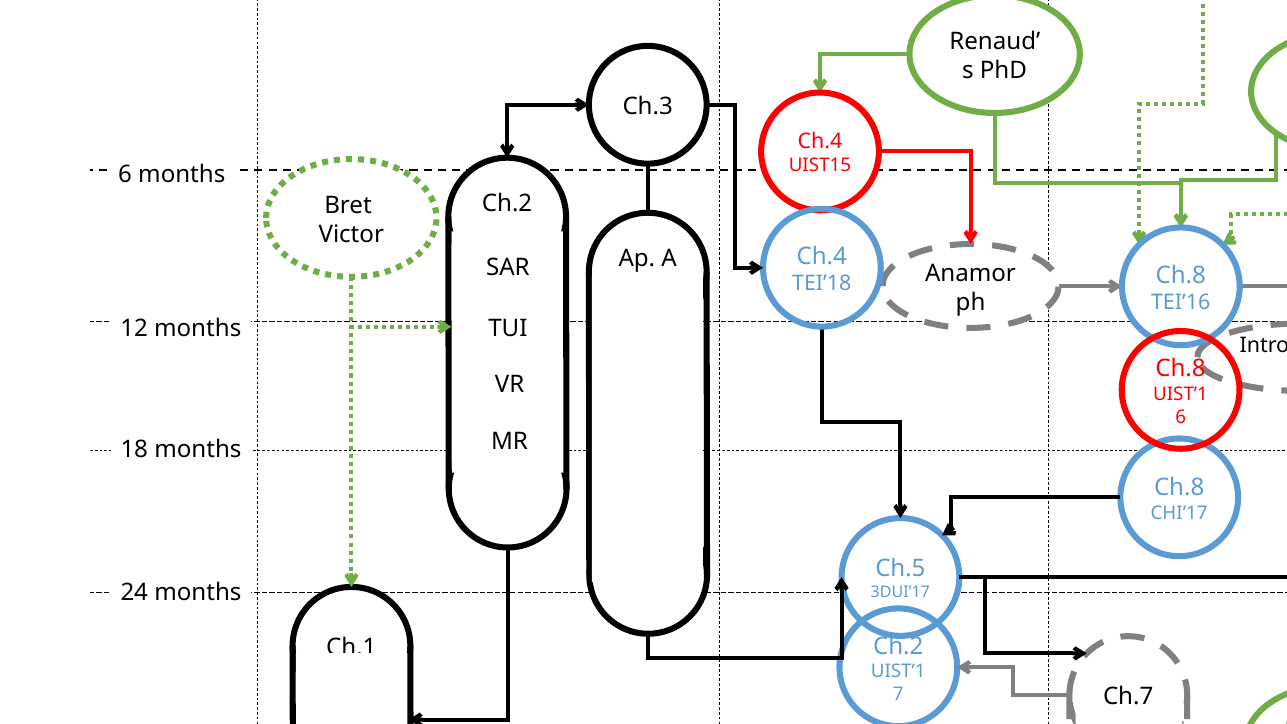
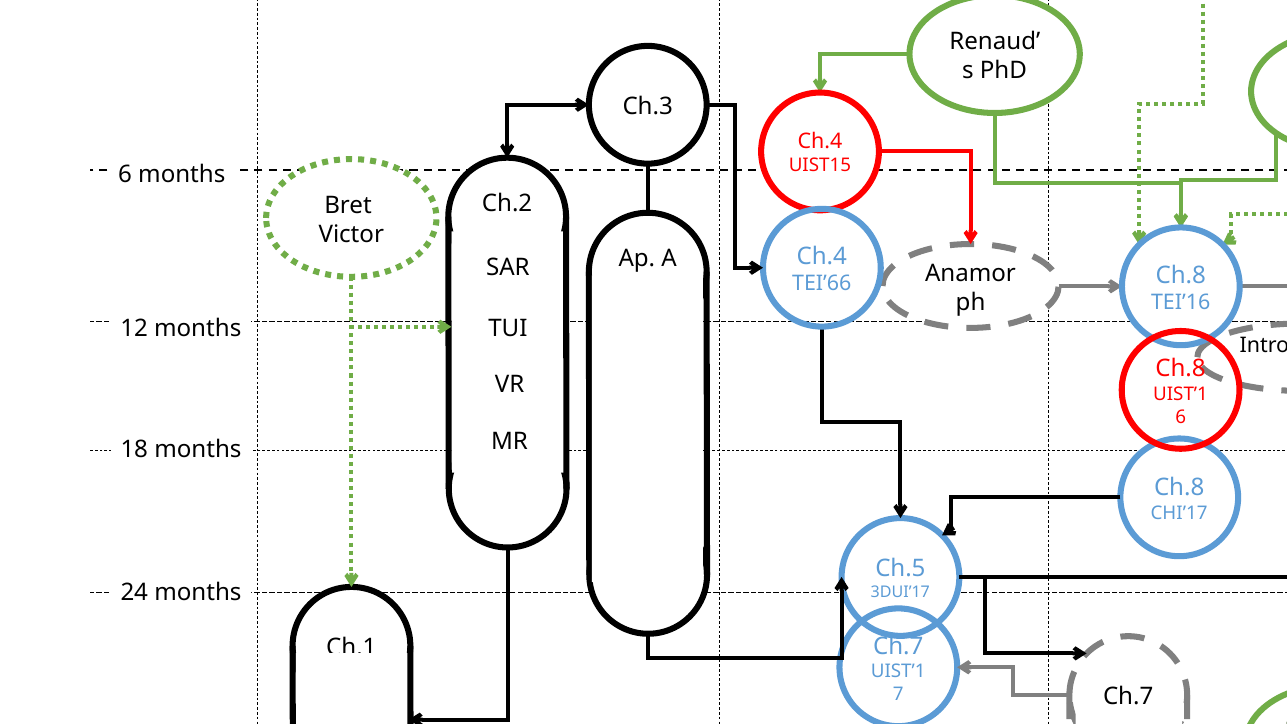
TEI’18: TEI’18 -> TEI’66
Ch.2 at (898, 646): Ch.2 -> Ch.7
